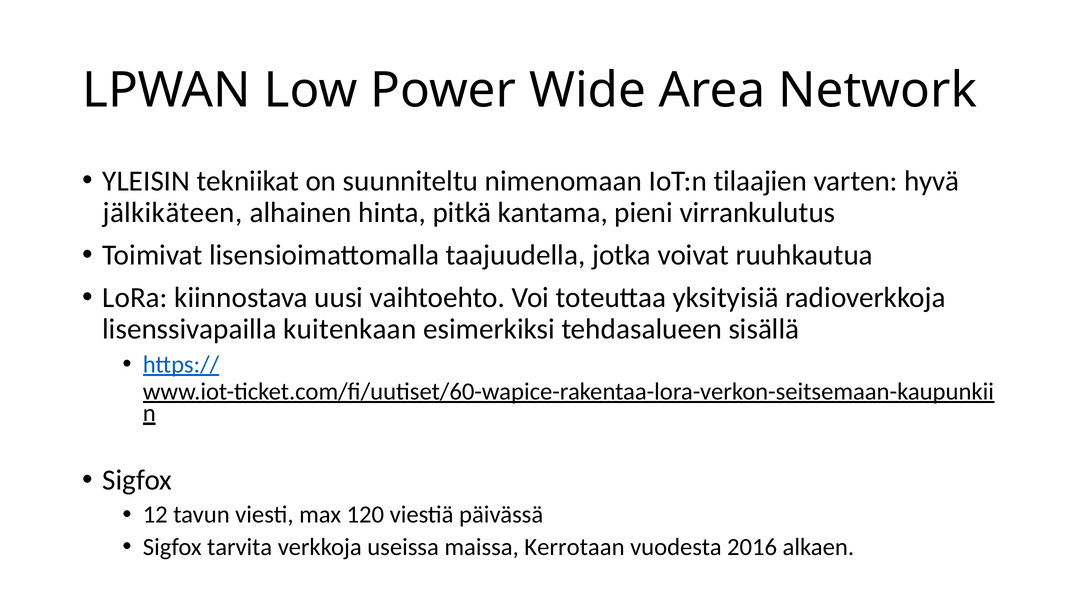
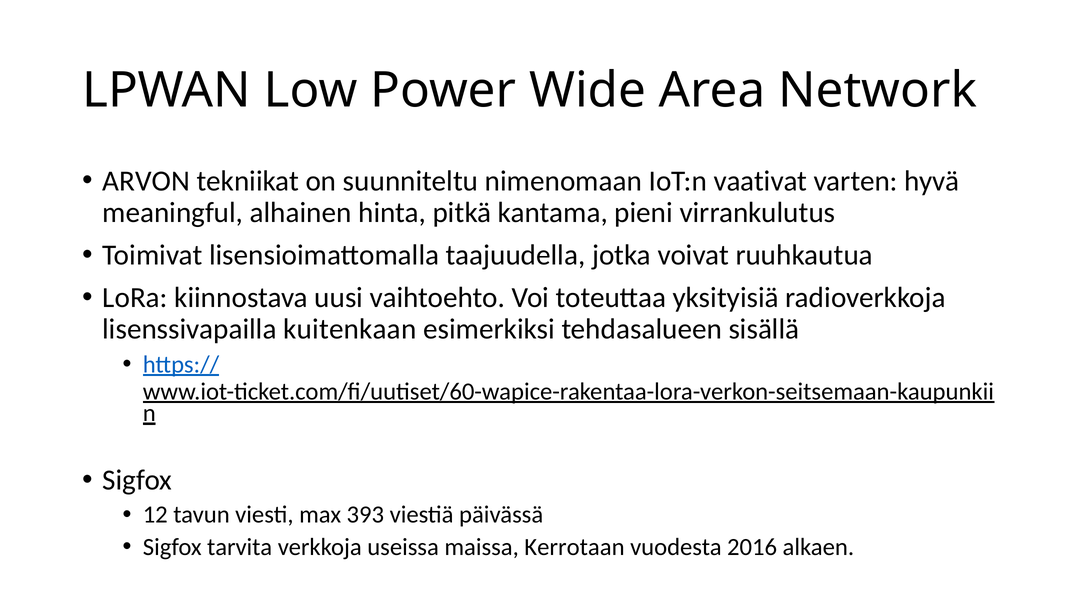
YLEISIN: YLEISIN -> ARVON
tilaajien: tilaajien -> vaativat
jälkikäteen: jälkikäteen -> meaningful
120: 120 -> 393
